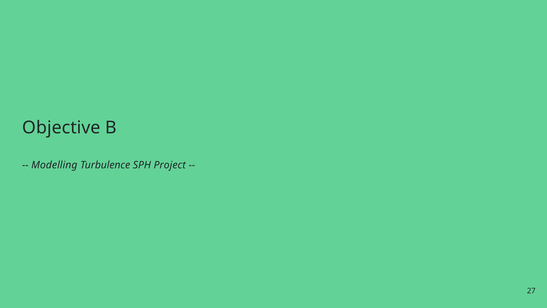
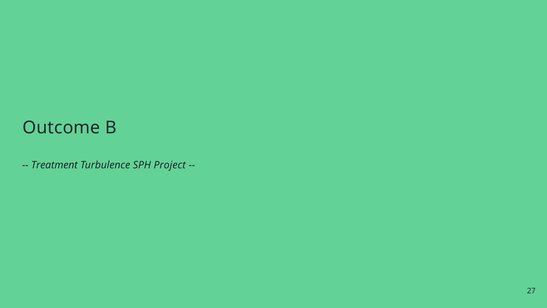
Objective: Objective -> Outcome
Modelling: Modelling -> Treatment
